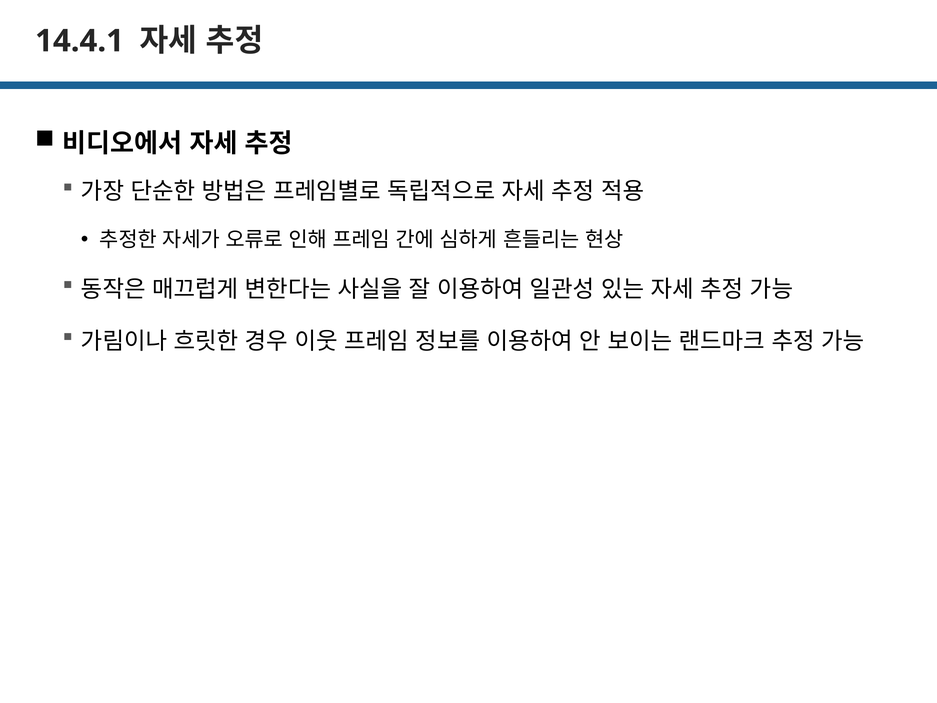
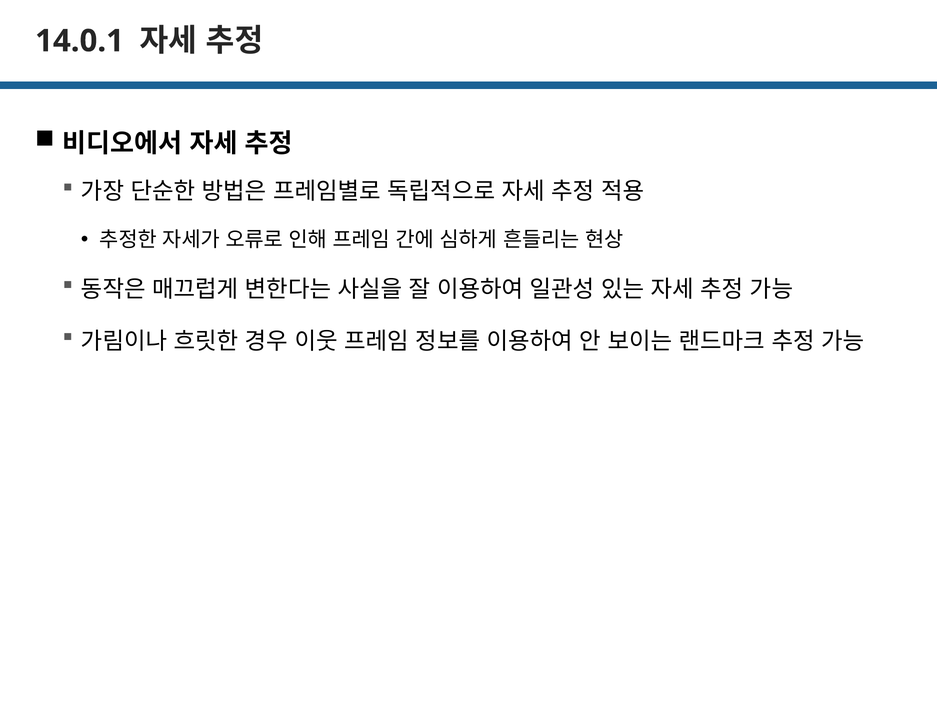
14.4.1: 14.4.1 -> 14.0.1
